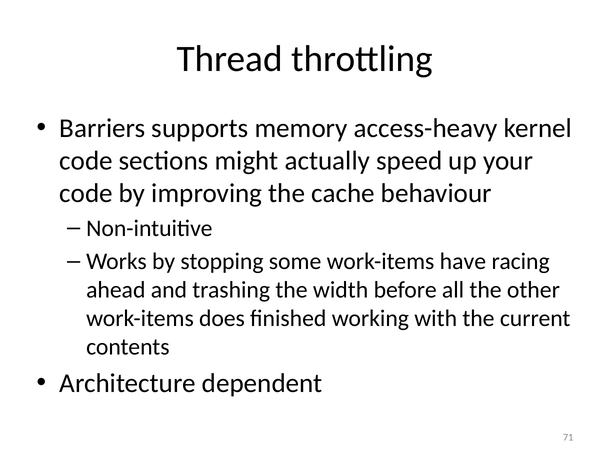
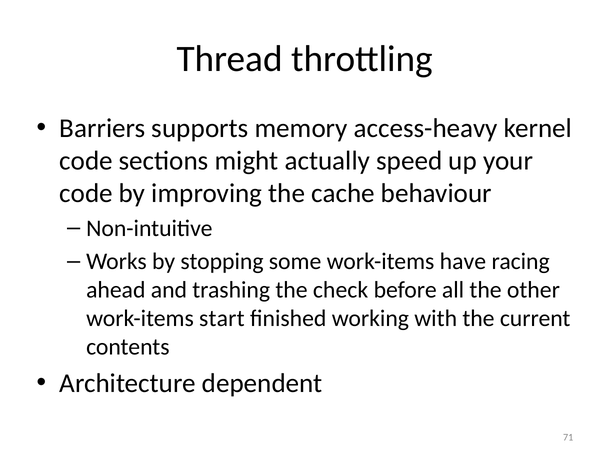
width: width -> check
does: does -> start
